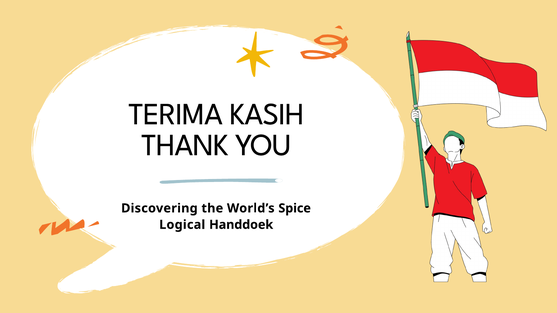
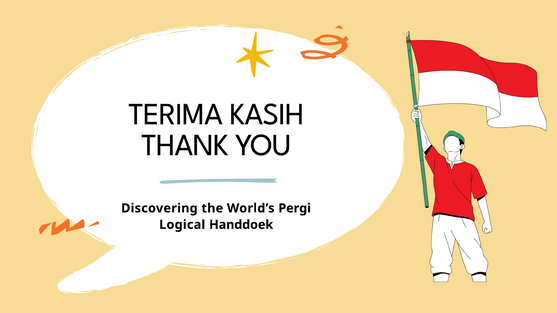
Spice: Spice -> Pergi
